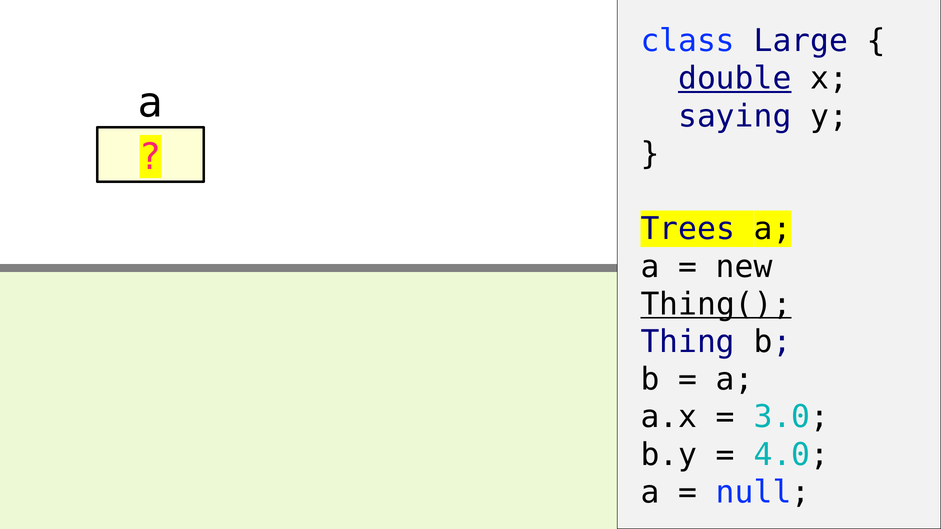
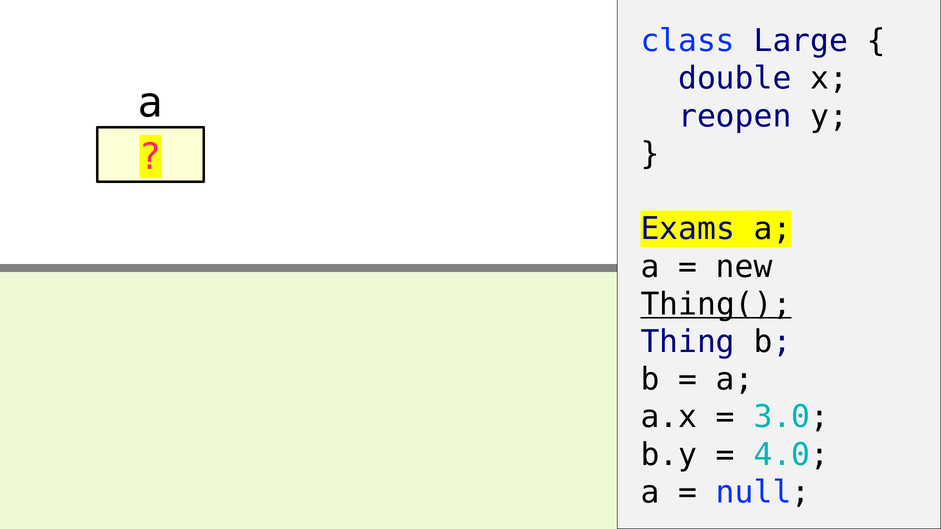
double underline: present -> none
saying: saying -> reopen
Trees: Trees -> Exams
